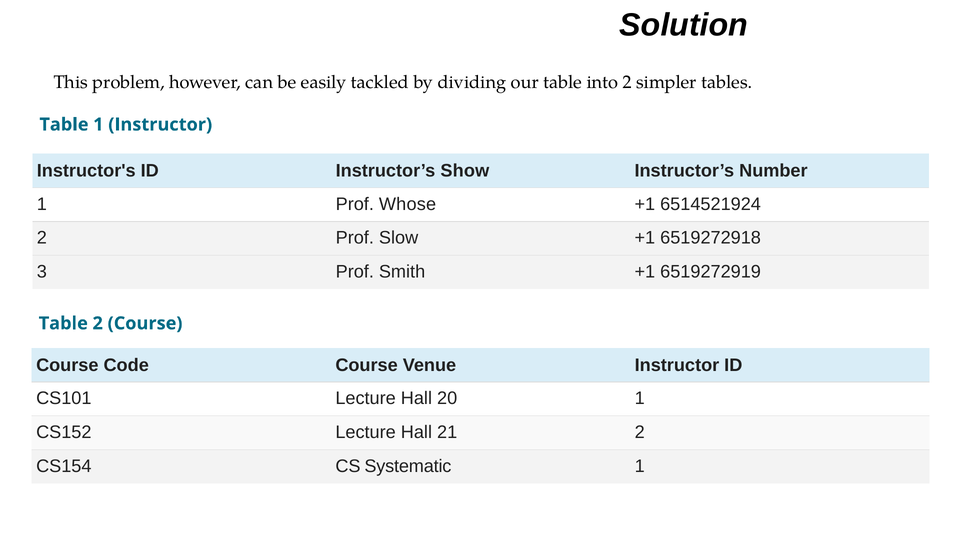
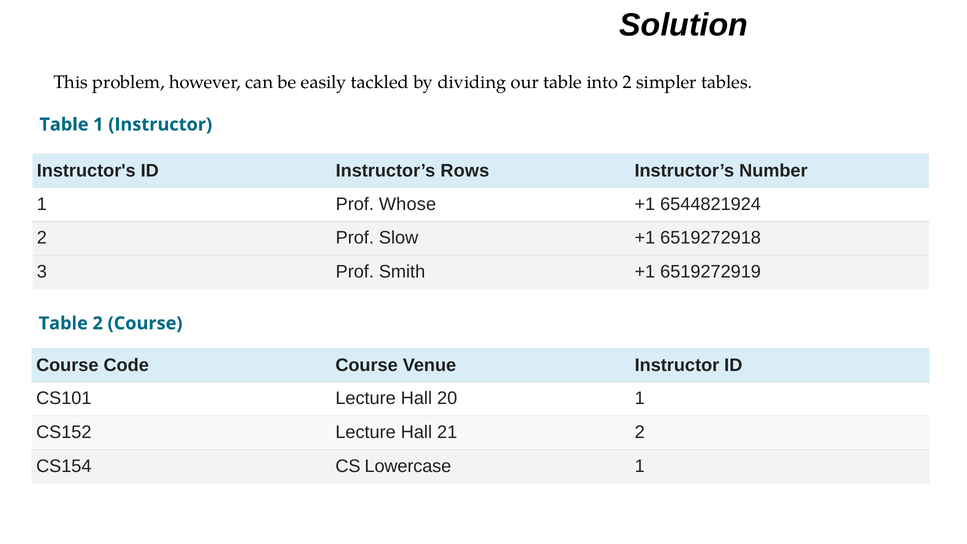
Show: Show -> Rows
6514521924: 6514521924 -> 6544821924
Systematic: Systematic -> Lowercase
